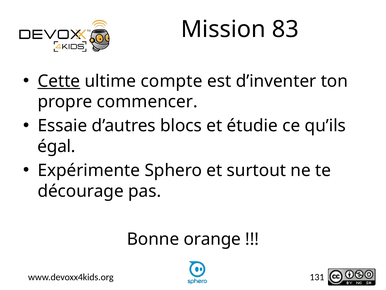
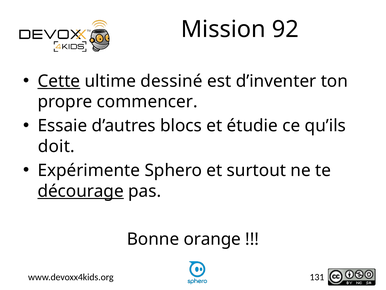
83: 83 -> 92
compte: compte -> dessiné
égal: égal -> doit
décourage underline: none -> present
